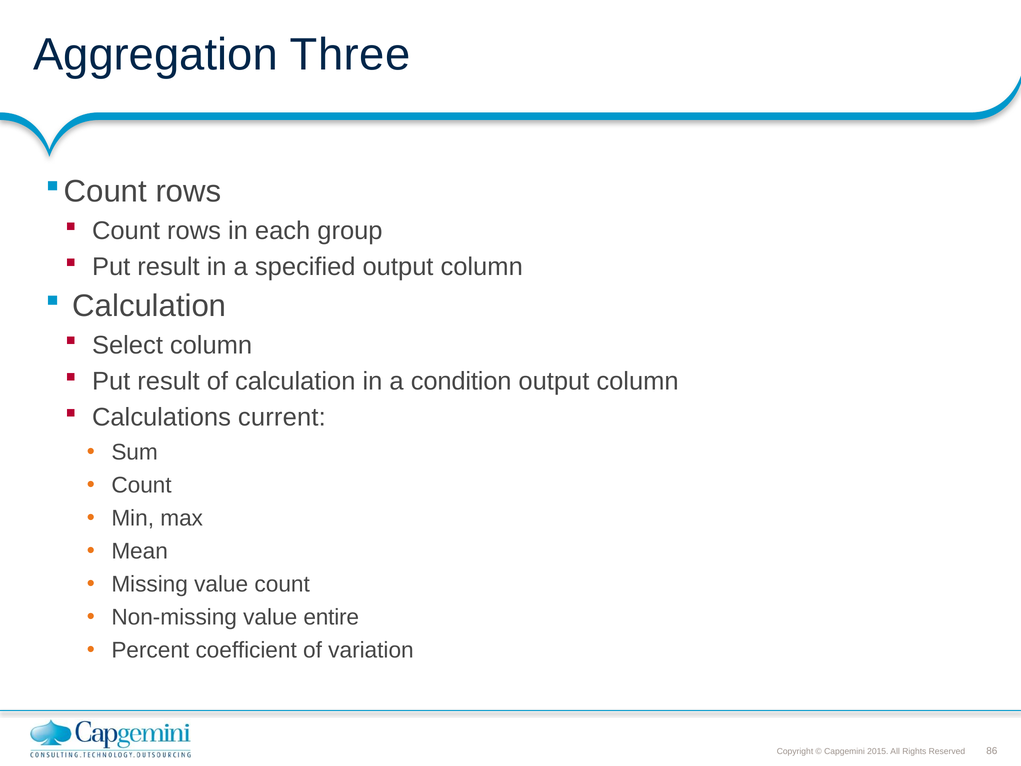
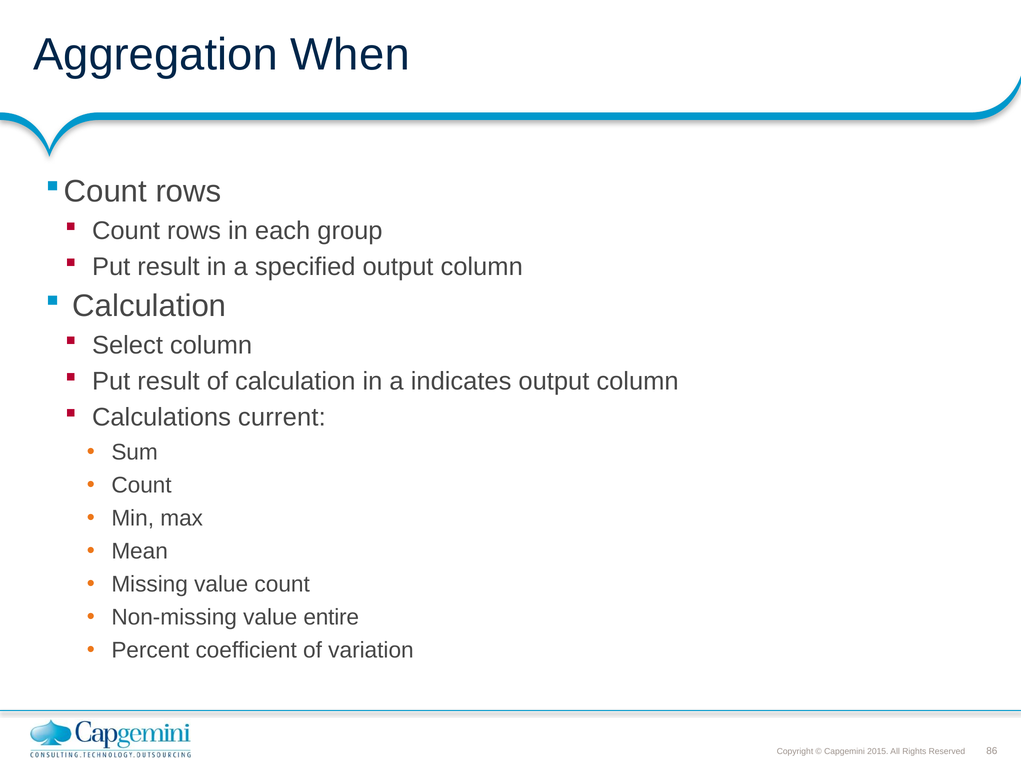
Three: Three -> When
condition: condition -> indicates
